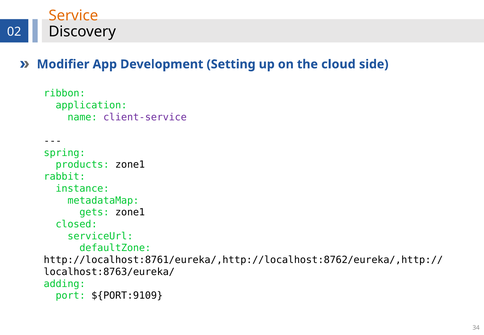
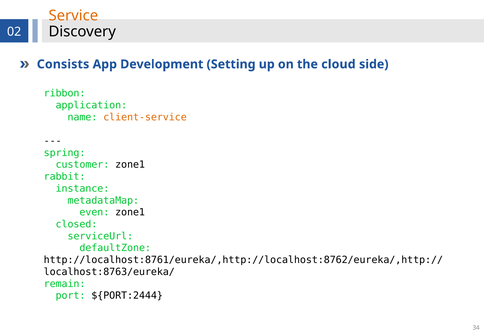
Modifier: Modifier -> Consists
client-service colour: purple -> orange
products: products -> customer
gets: gets -> even
adding: adding -> remain
${PORT:9109: ${PORT:9109 -> ${PORT:2444
